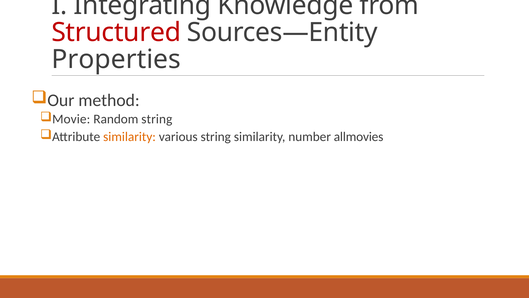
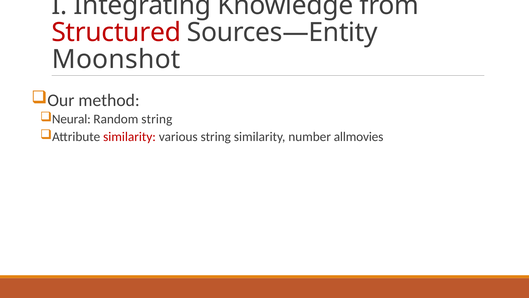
Properties: Properties -> Moonshot
Movie: Movie -> Neural
similarity at (129, 137) colour: orange -> red
